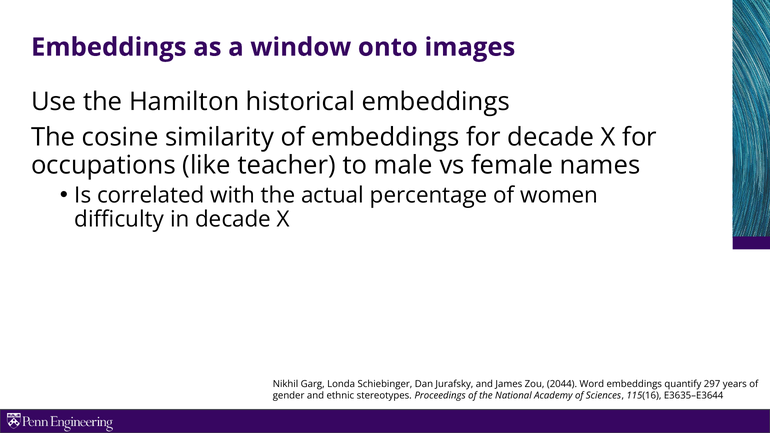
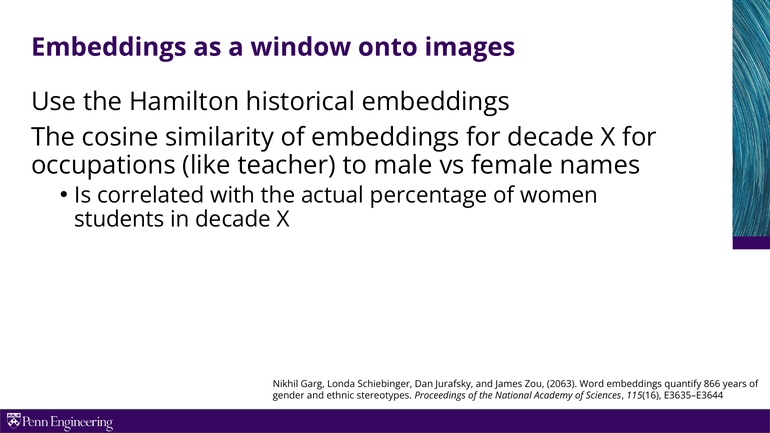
difficulty: difficulty -> students
2044: 2044 -> 2063
297: 297 -> 866
